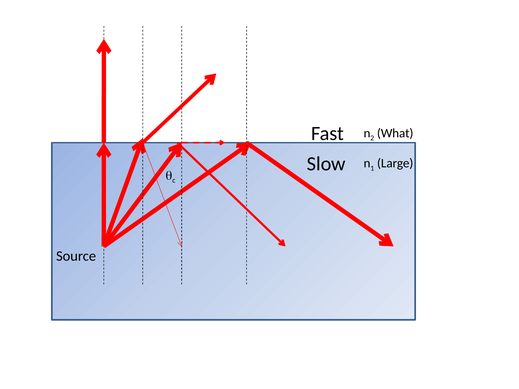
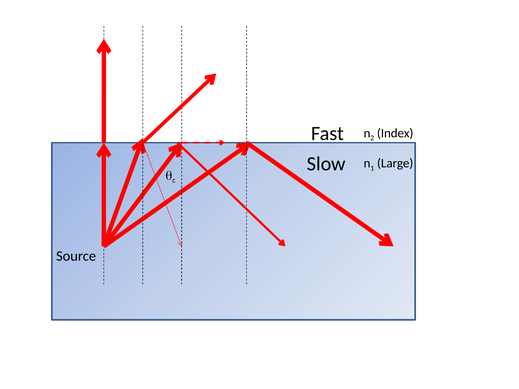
What: What -> Index
